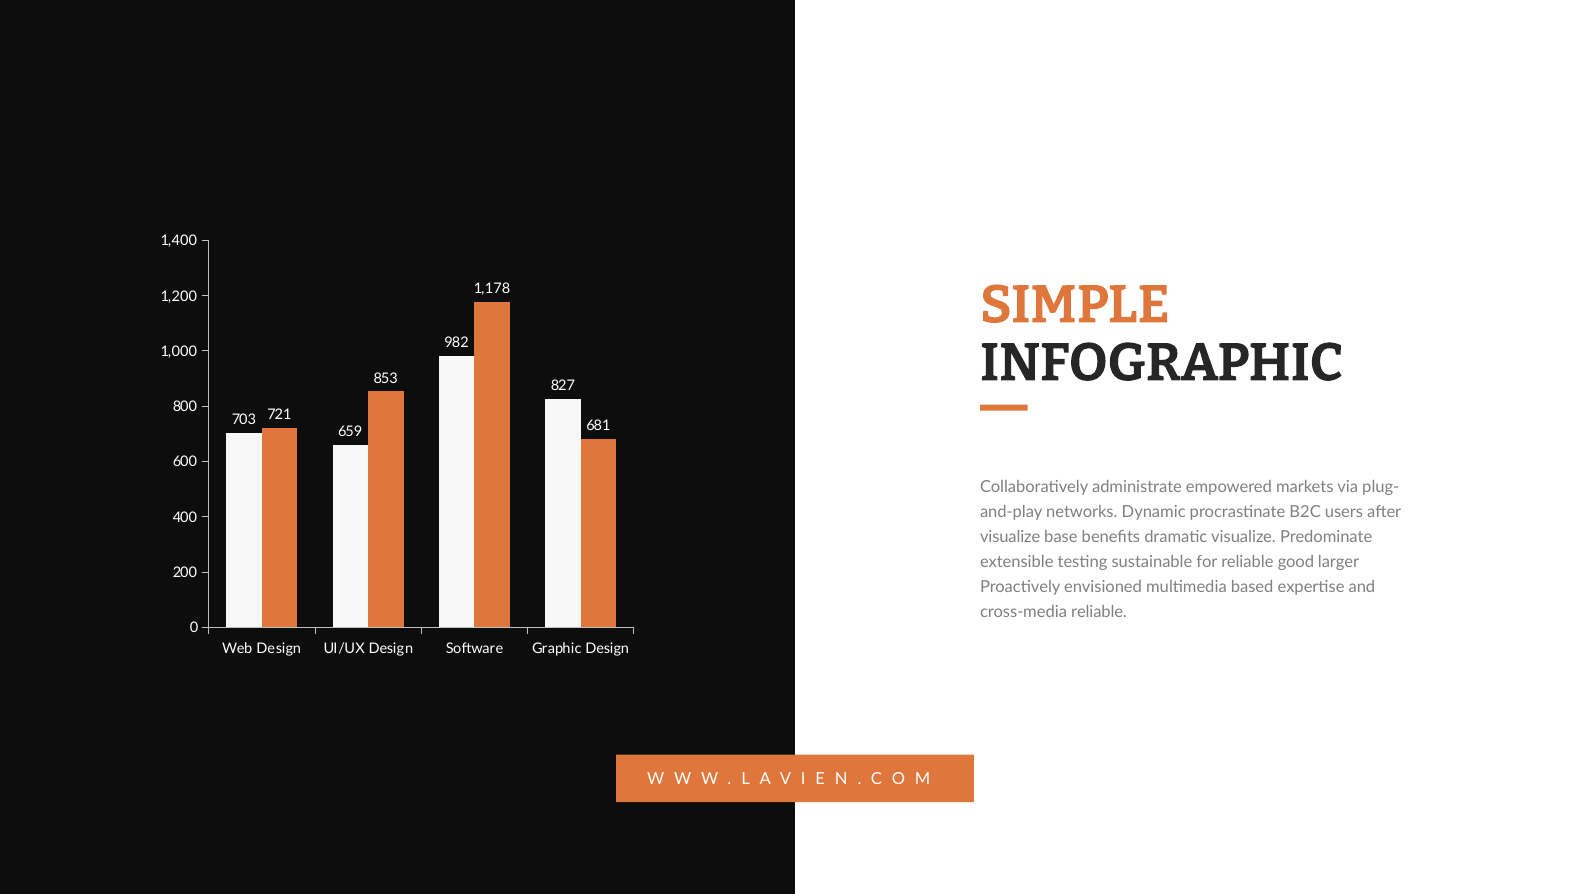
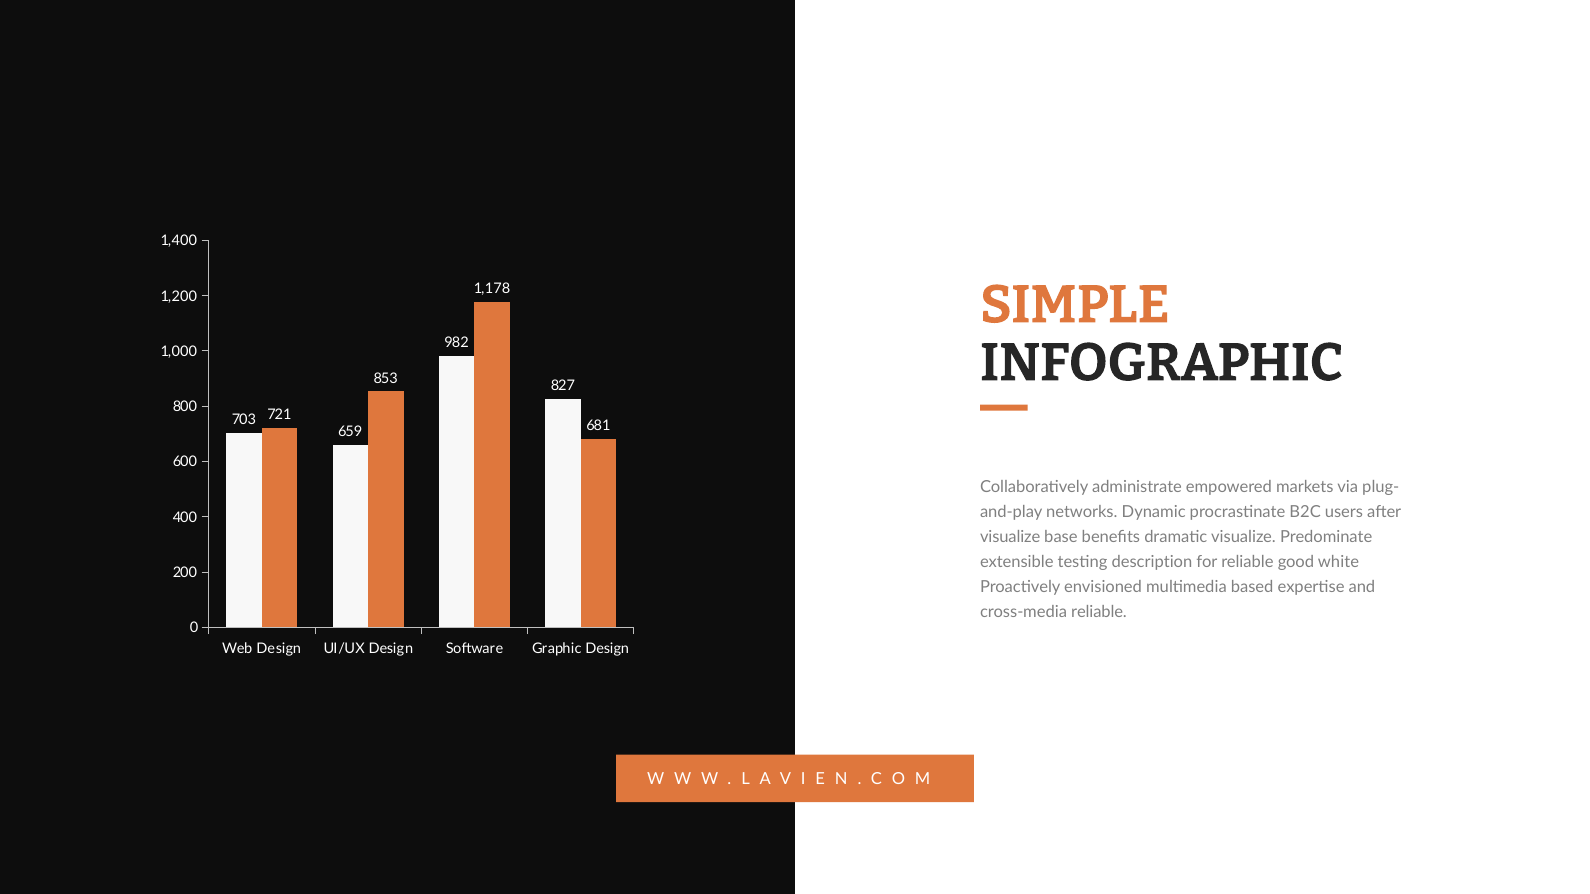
sustainable: sustainable -> description
larger: larger -> white
